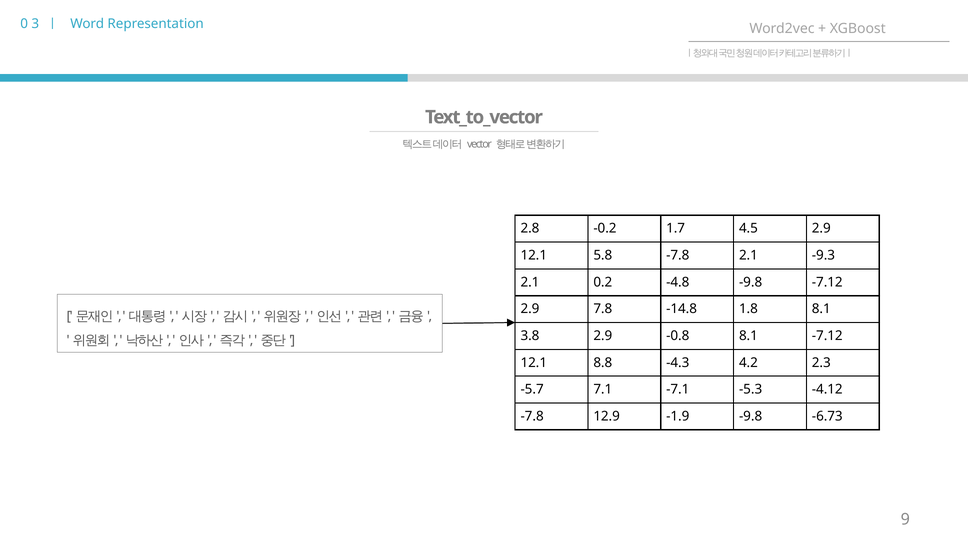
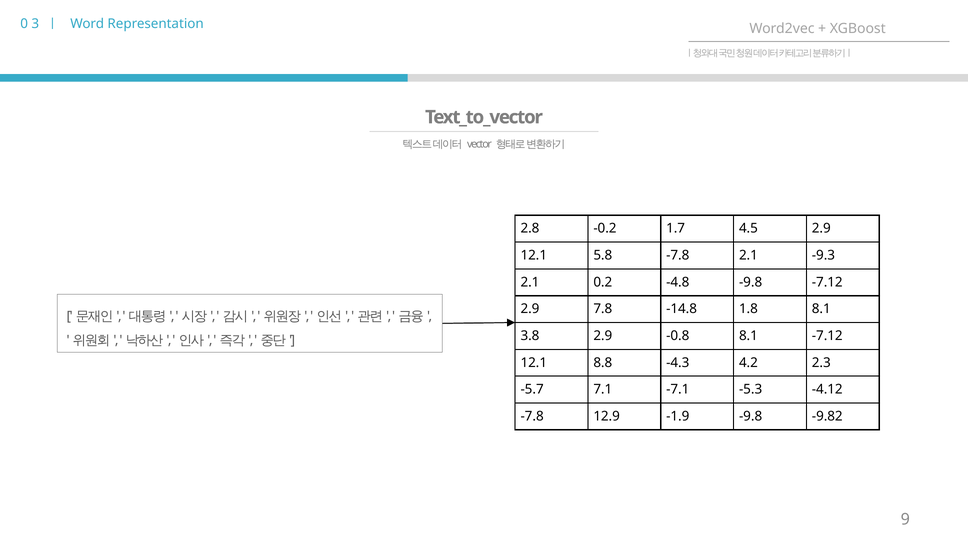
-6.73: -6.73 -> -9.82
